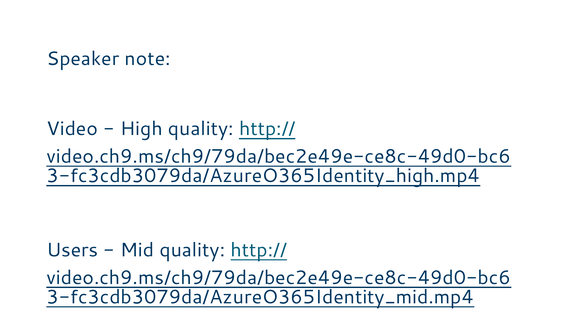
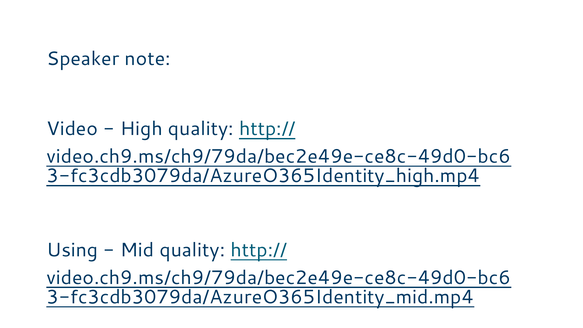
Users: Users -> Using
